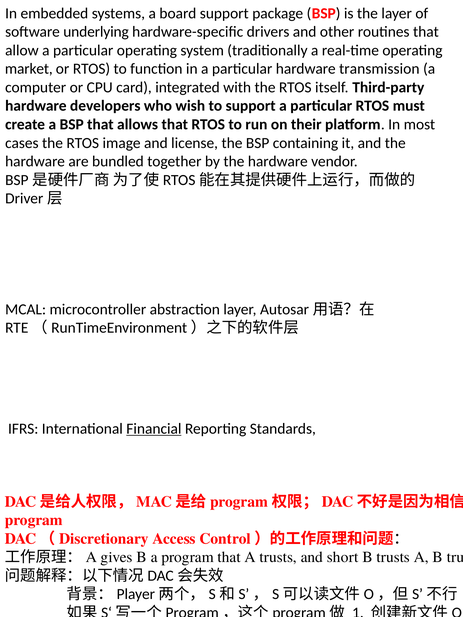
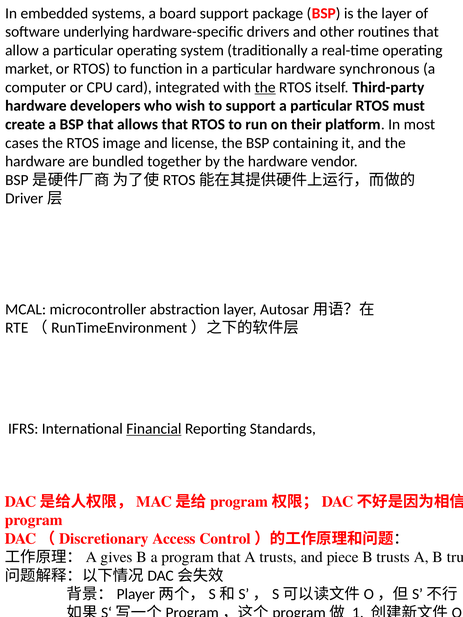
transmission: transmission -> synchronous
the at (265, 87) underline: none -> present
short: short -> piece
